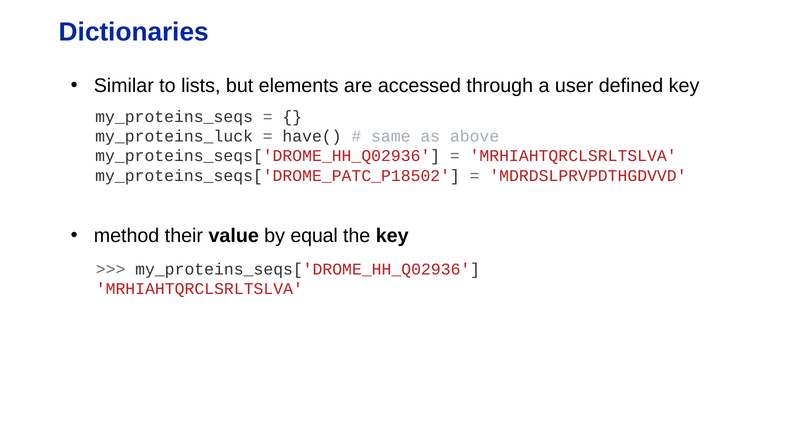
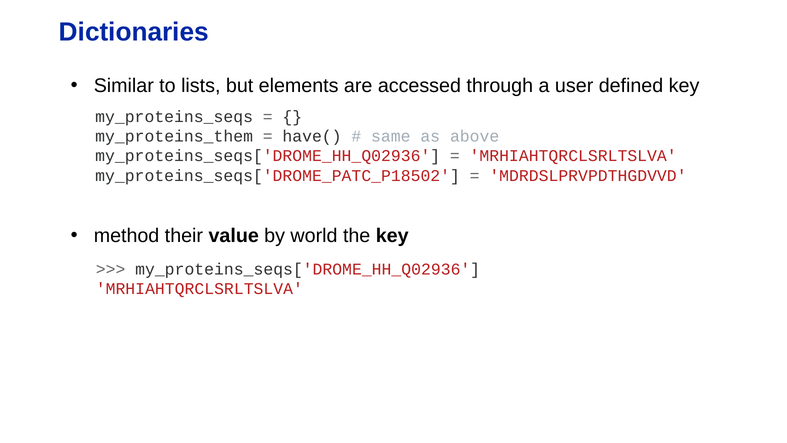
my_proteins_luck: my_proteins_luck -> my_proteins_them
equal: equal -> world
